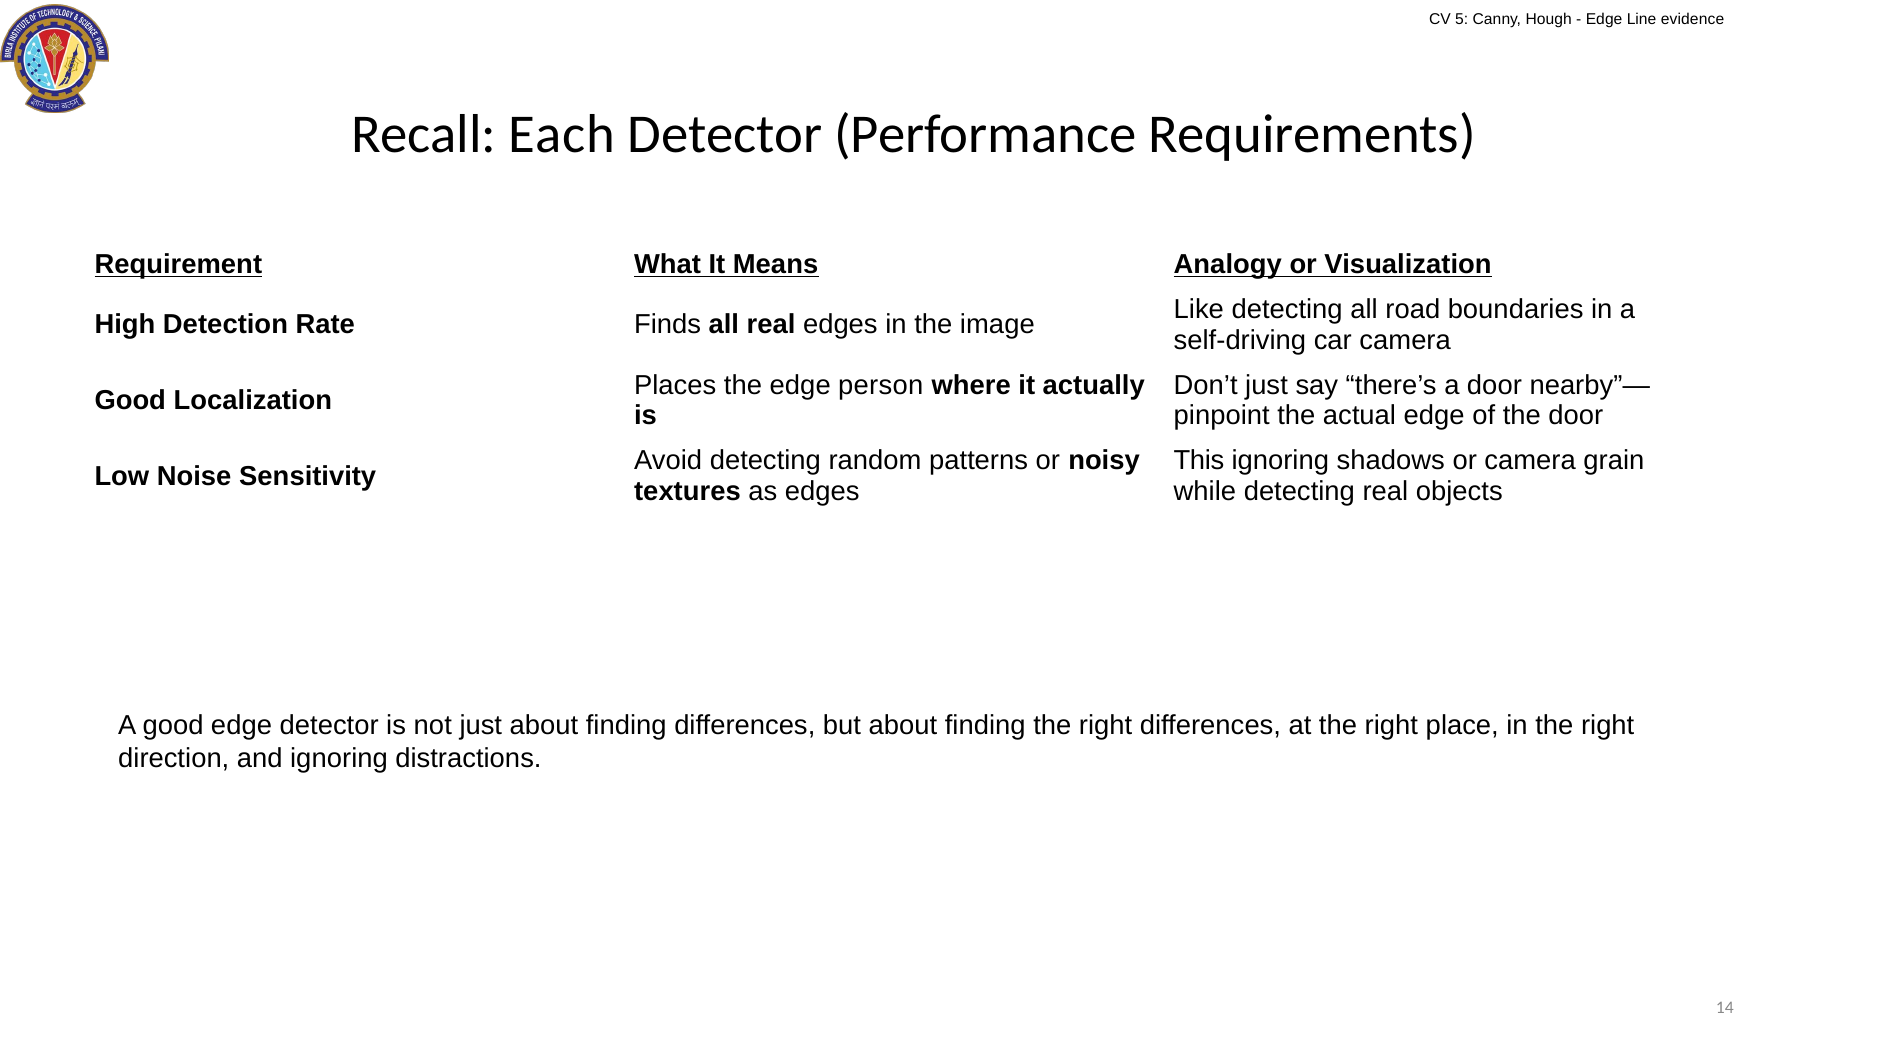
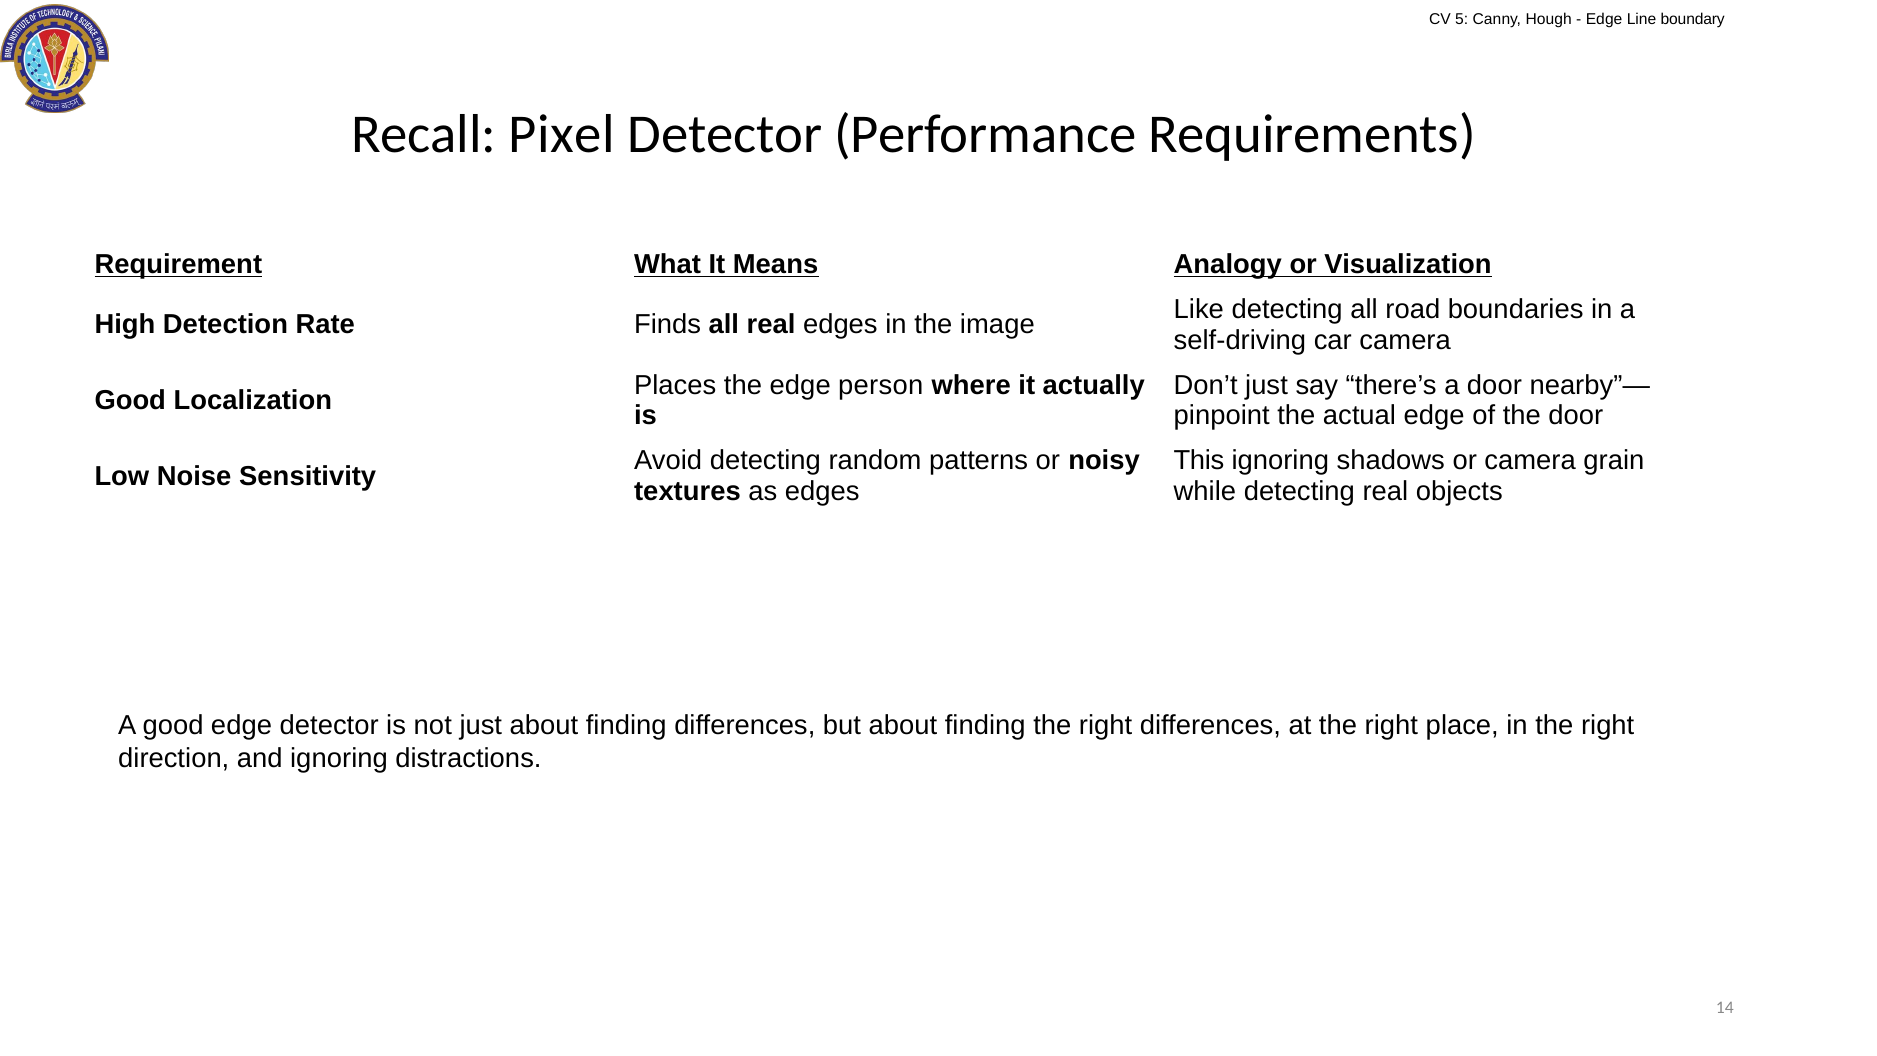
evidence: evidence -> boundary
Each: Each -> Pixel
